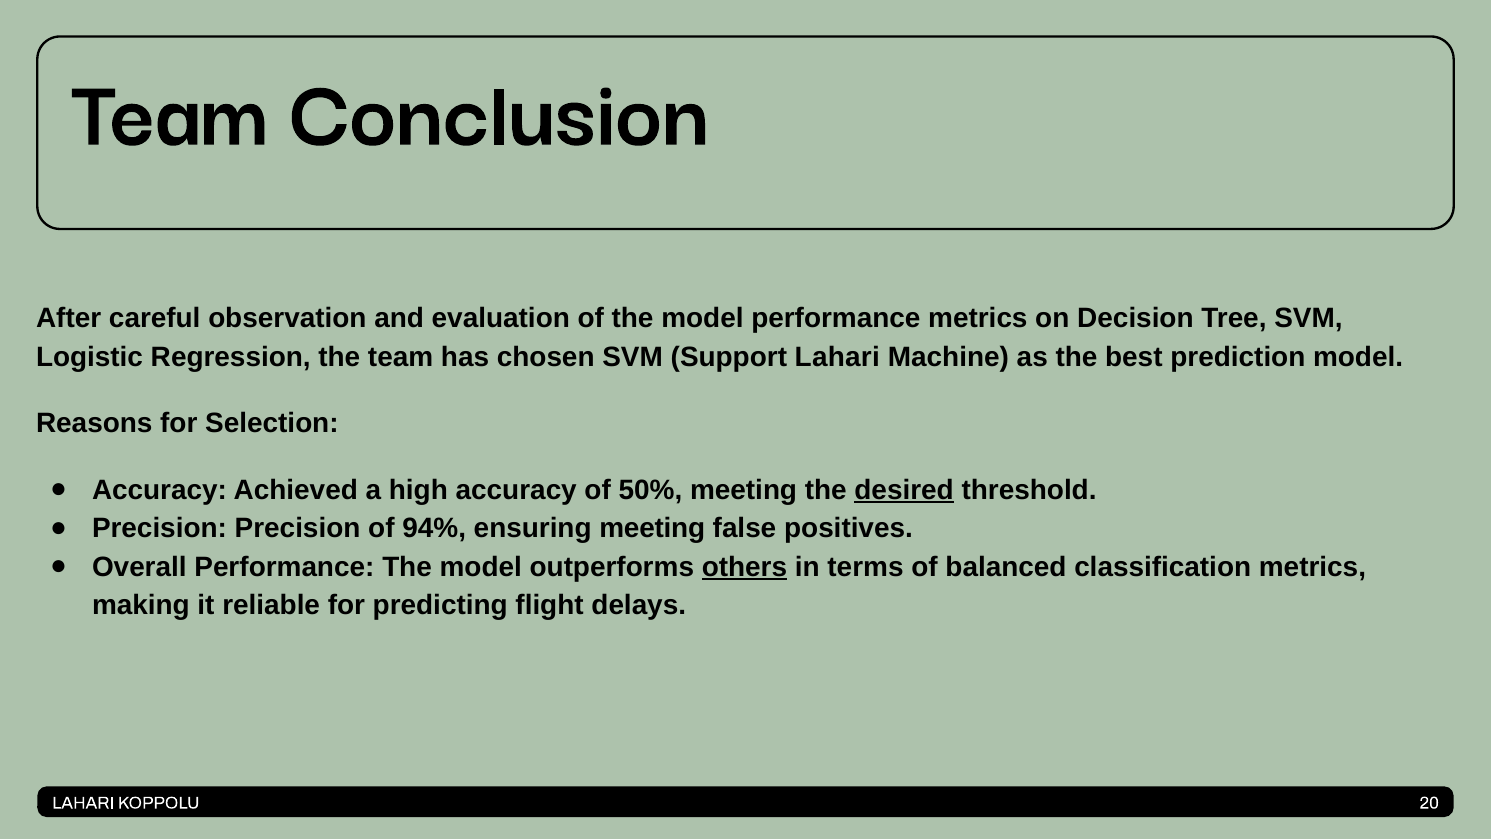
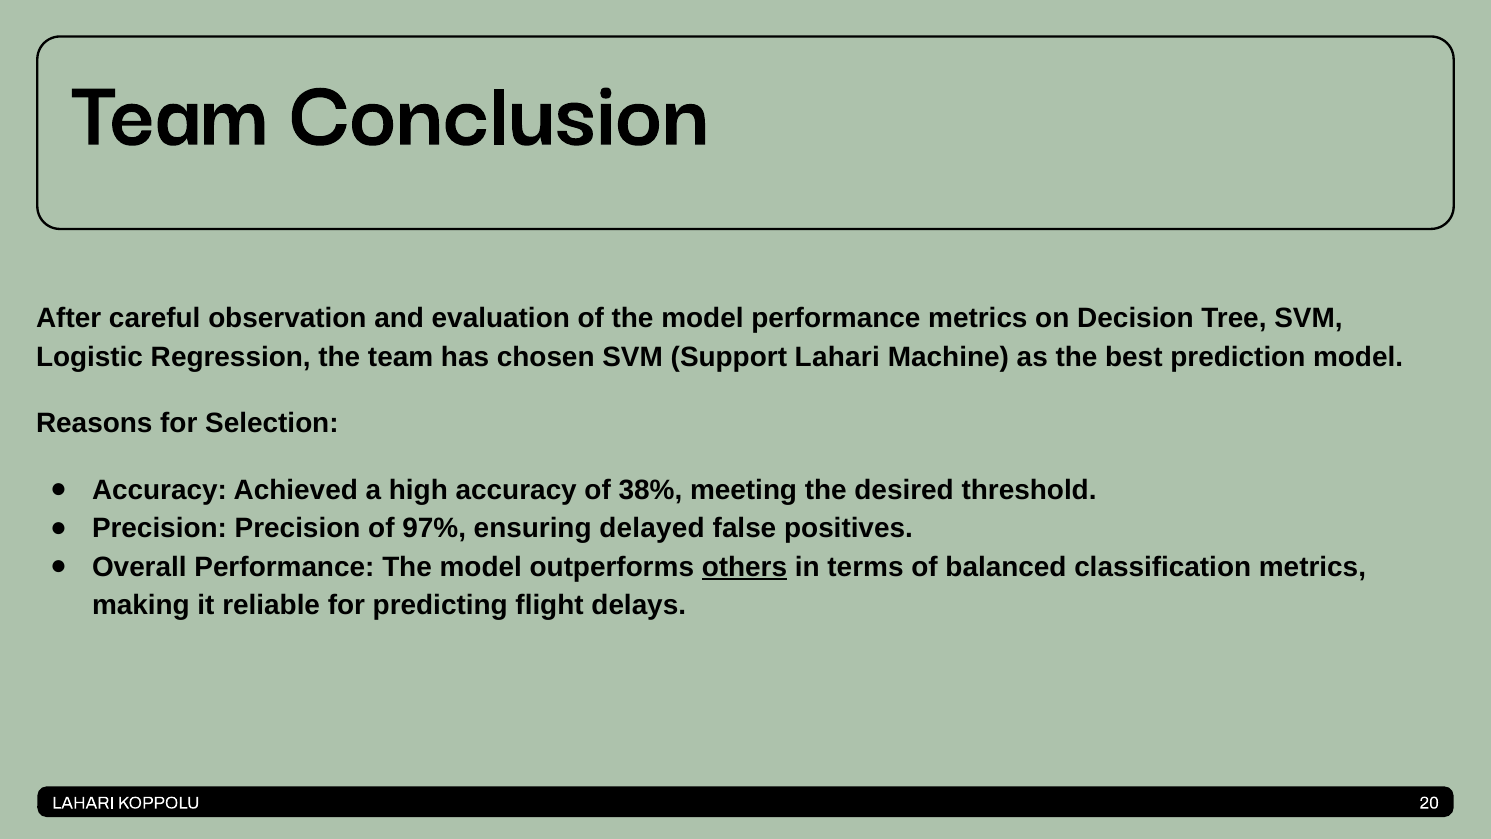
50%: 50% -> 38%
desired underline: present -> none
94%: 94% -> 97%
ensuring meeting: meeting -> delayed
